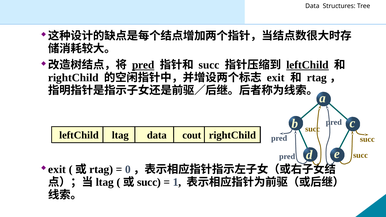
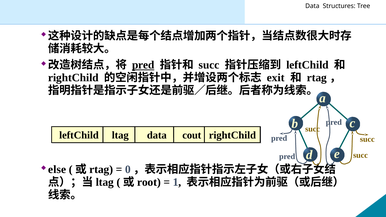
leftChild at (307, 65) underline: present -> none
exit at (57, 170): exit -> else
succ at (149, 182): succ -> root
